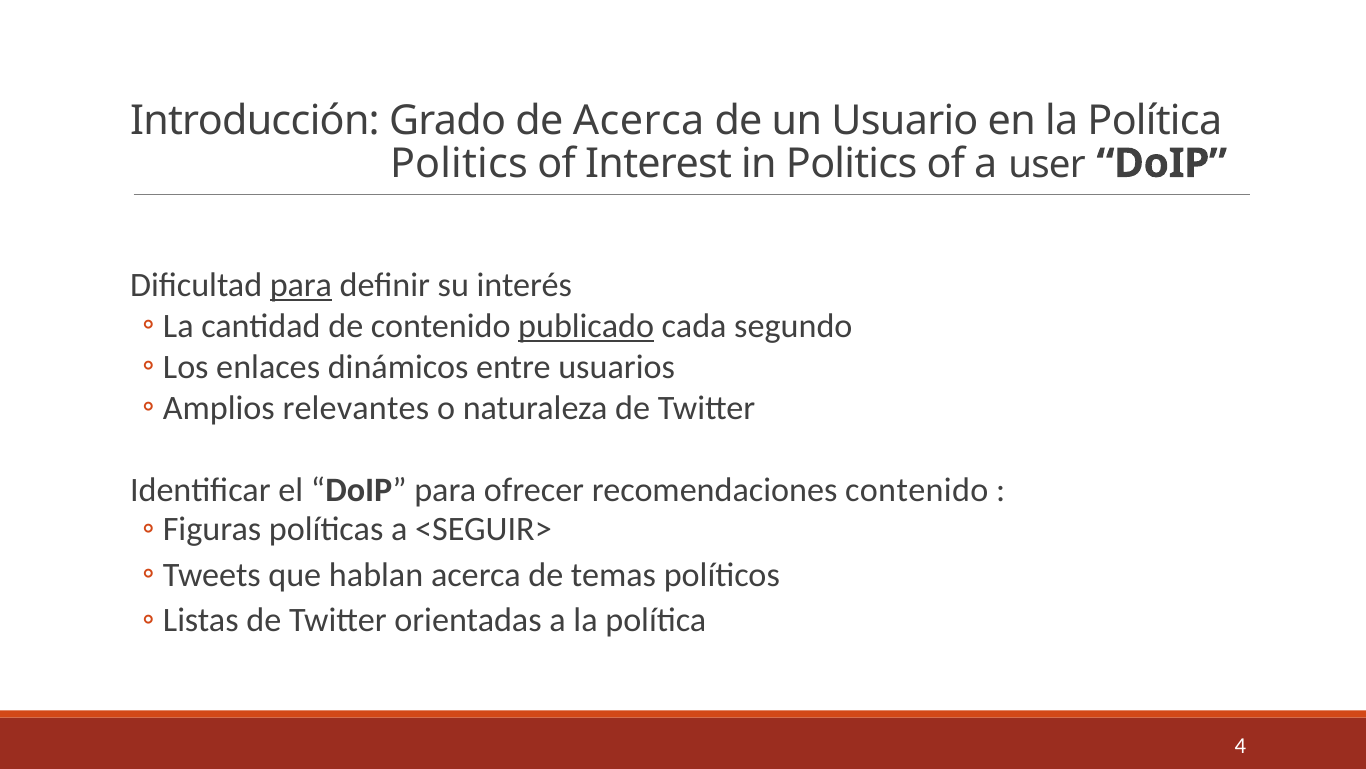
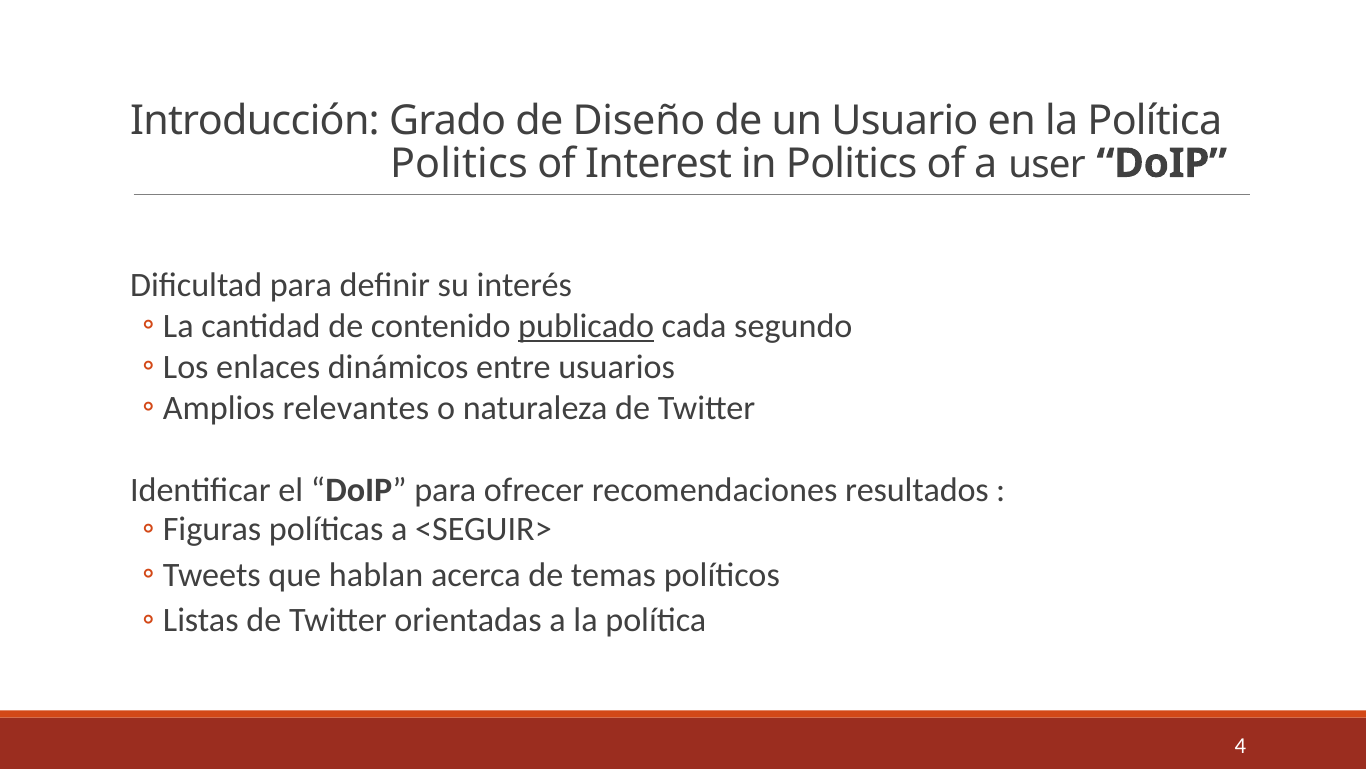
de Acerca: Acerca -> Diseño
para at (301, 285) underline: present -> none
recomendaciones contenido: contenido -> resultados
